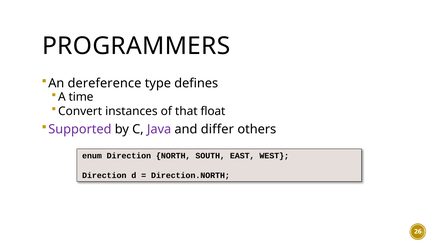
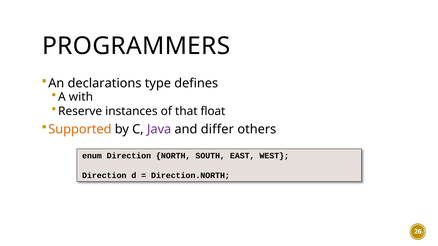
dereference: dereference -> declarations
time: time -> with
Convert: Convert -> Reserve
Supported colour: purple -> orange
